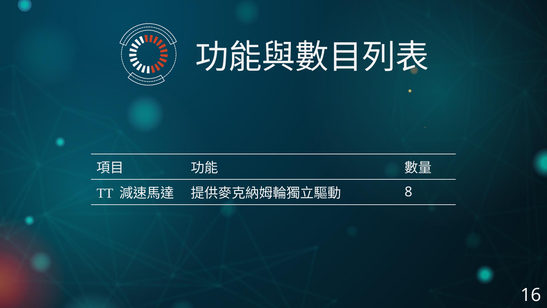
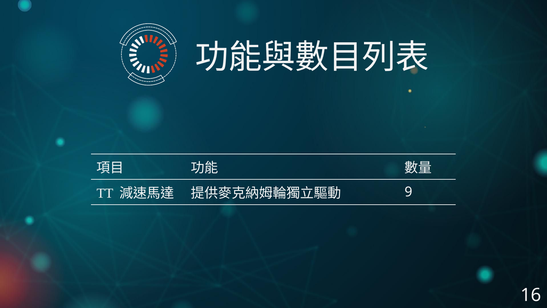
8: 8 -> 9
